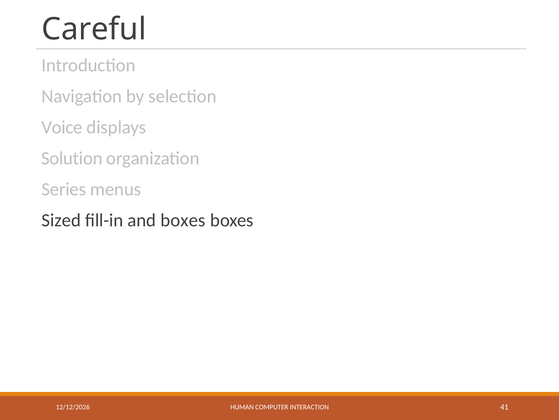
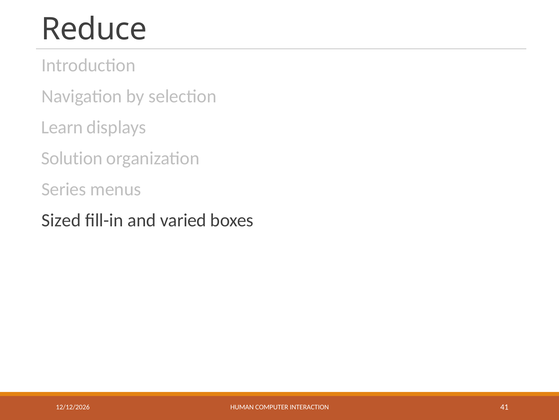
Careful: Careful -> Reduce
Voice: Voice -> Learn
and boxes: boxes -> varied
